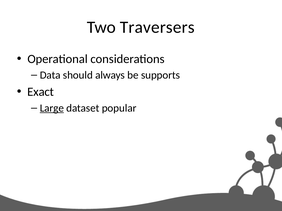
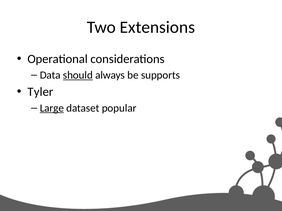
Traversers: Traversers -> Extensions
should underline: none -> present
Exact: Exact -> Tyler
